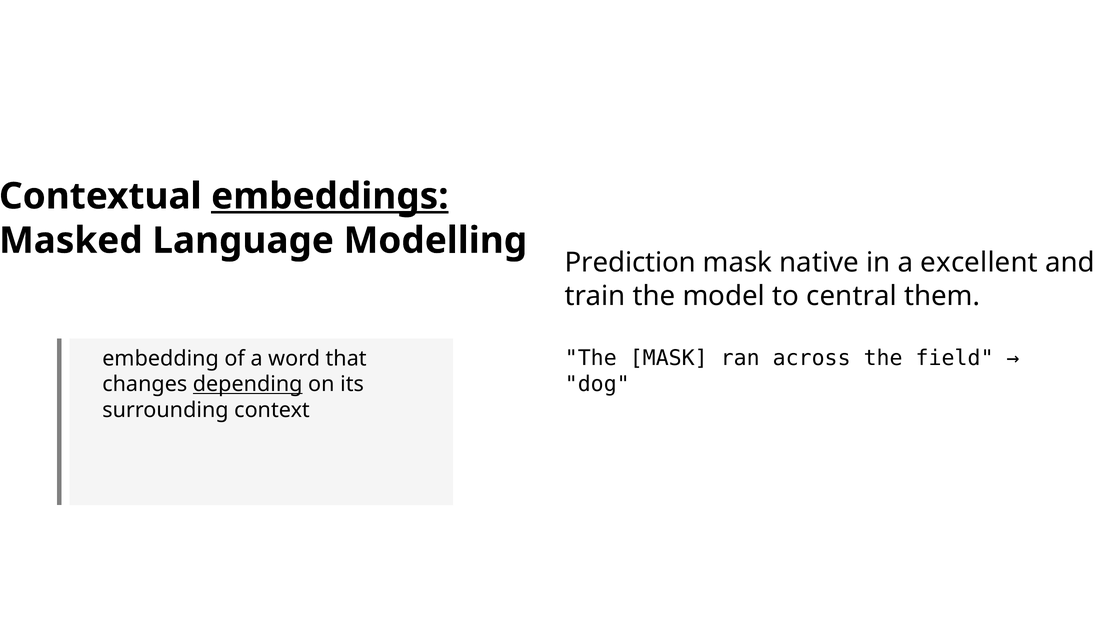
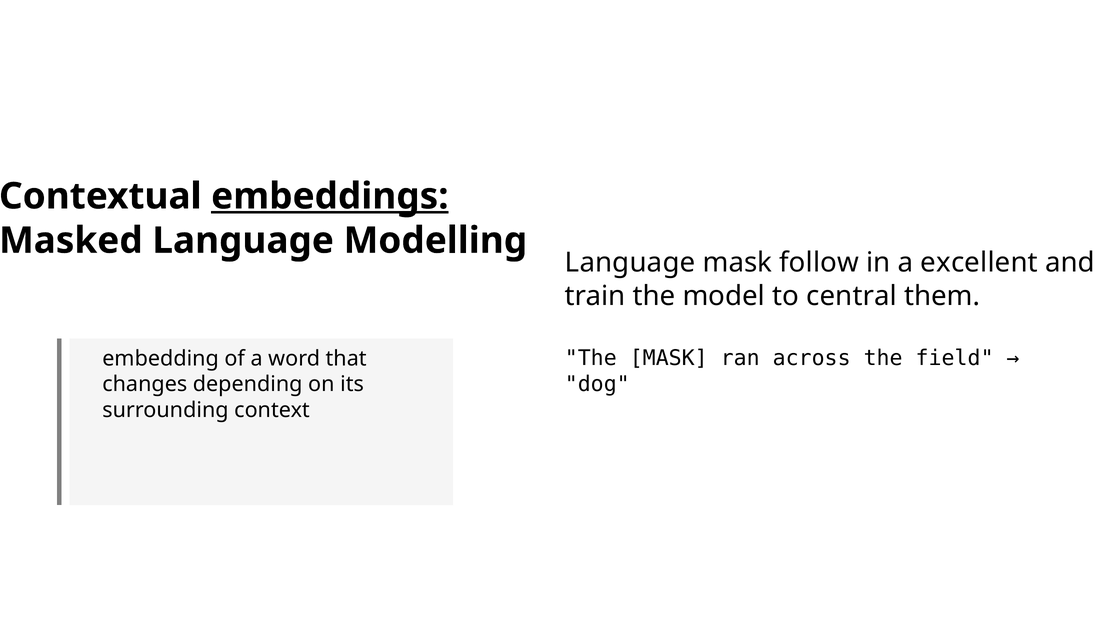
Prediction at (630, 263): Prediction -> Language
native: native -> follow
depending underline: present -> none
